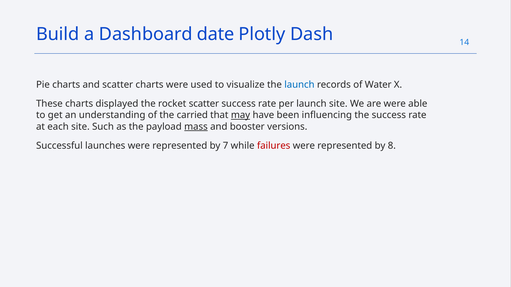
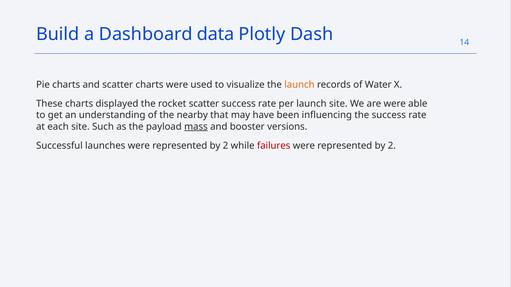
date: date -> data
launch at (299, 85) colour: blue -> orange
carried: carried -> nearby
may underline: present -> none
7 at (226, 146): 7 -> 2
8 at (392, 146): 8 -> 2
